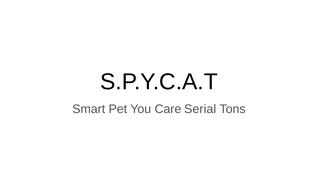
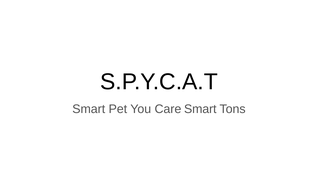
Care Serial: Serial -> Smart
